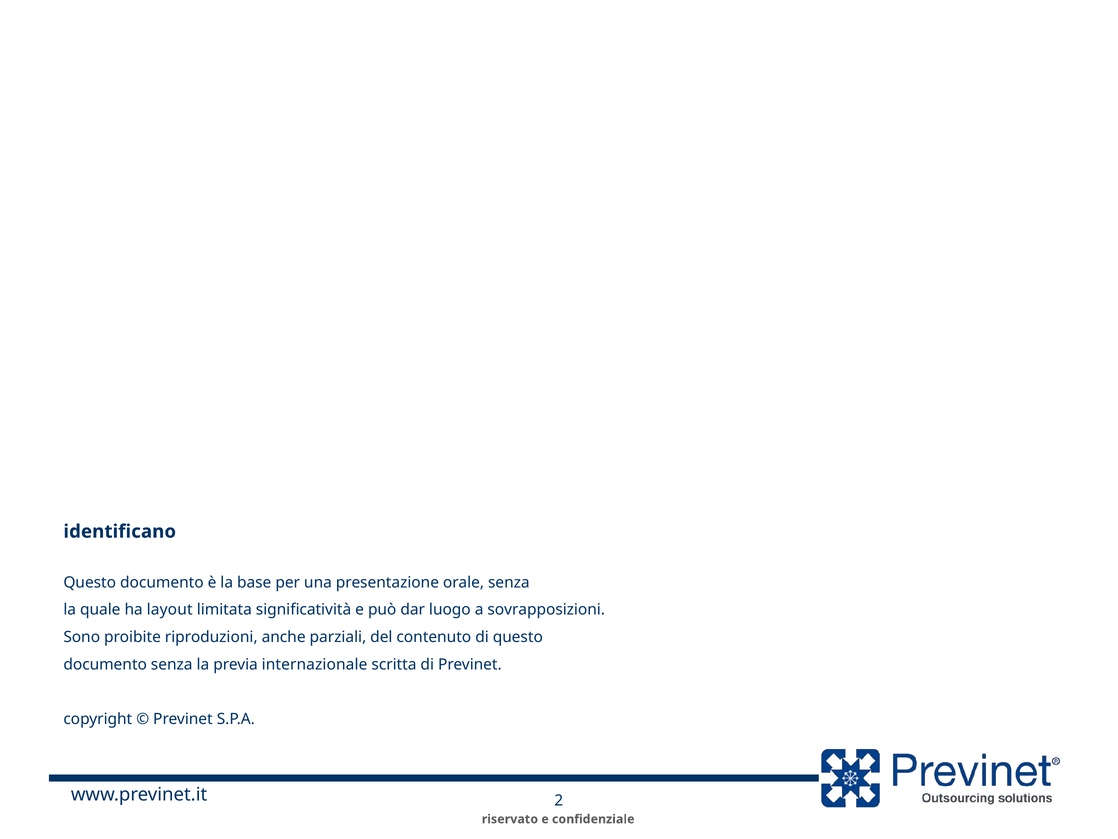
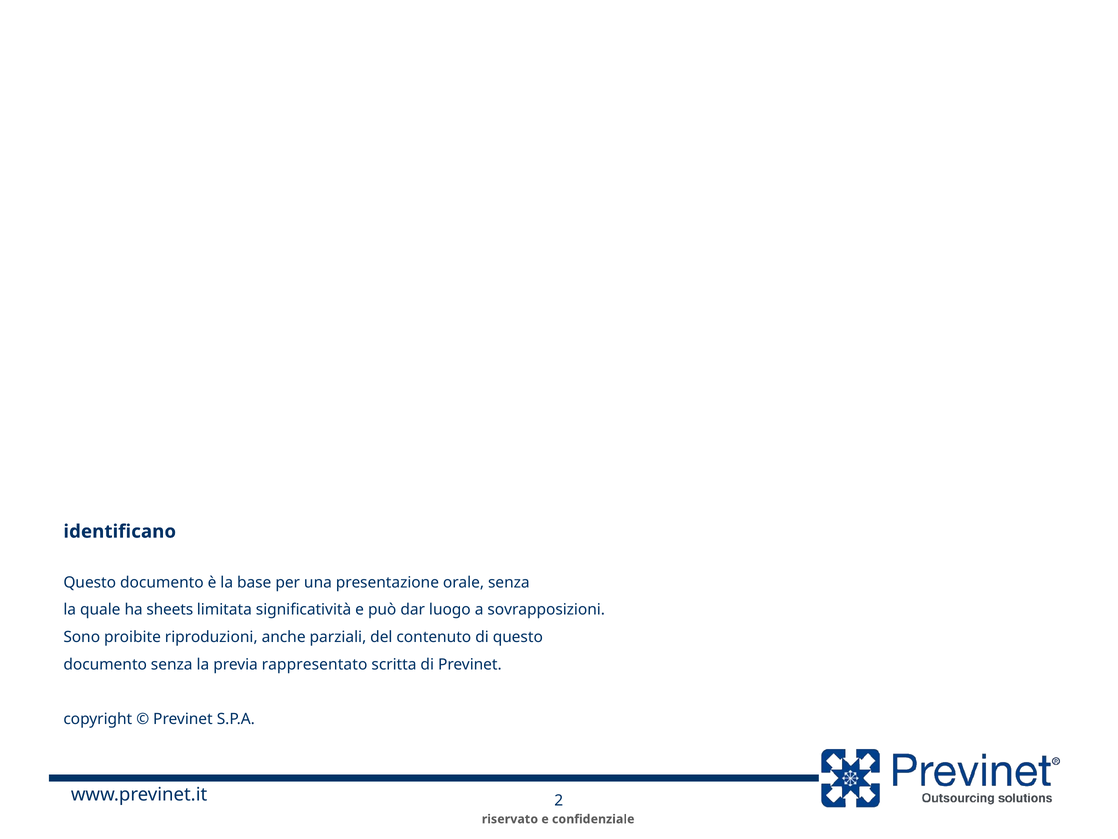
layout: layout -> sheets
internazionale: internazionale -> rappresentato
